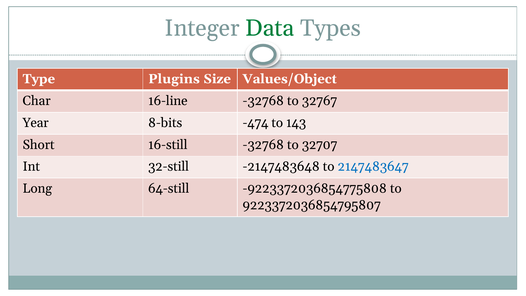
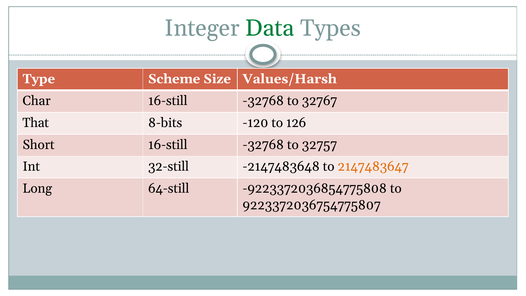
Plugins: Plugins -> Scheme
Values/Object: Values/Object -> Values/Harsh
Char 16-line: 16-line -> 16-still
Year: Year -> That
-474: -474 -> -120
143: 143 -> 126
32707: 32707 -> 32757
2147483647 colour: blue -> orange
9223372036854795807: 9223372036854795807 -> 9223372036754775807
